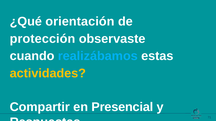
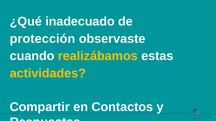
orientación: orientación -> inadecuado
realizábamos colour: light blue -> yellow
Presencial: Presencial -> Contactos
